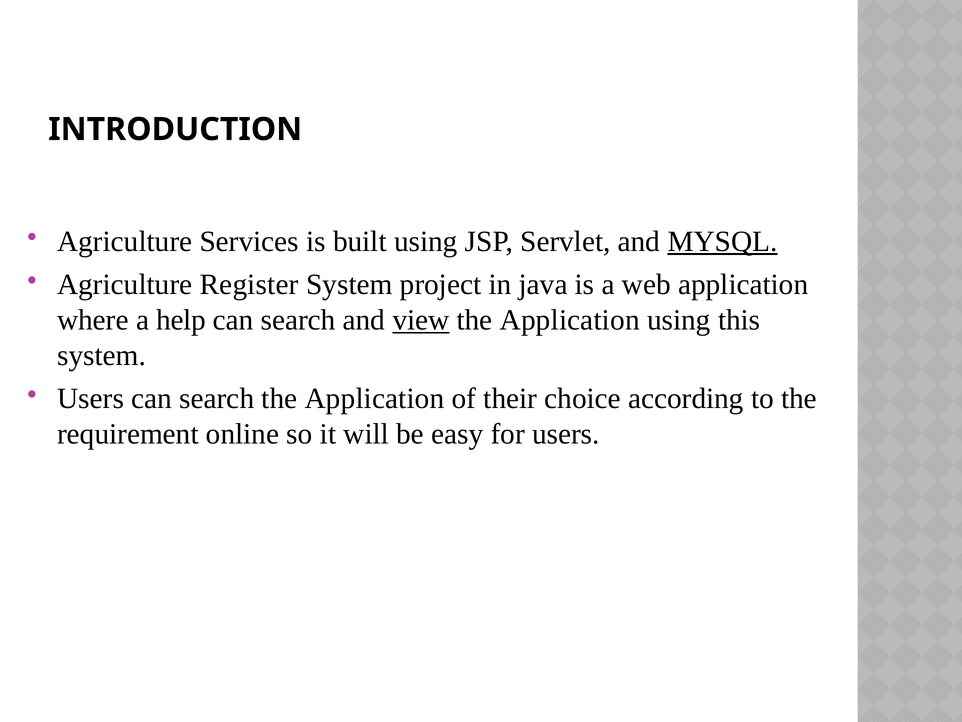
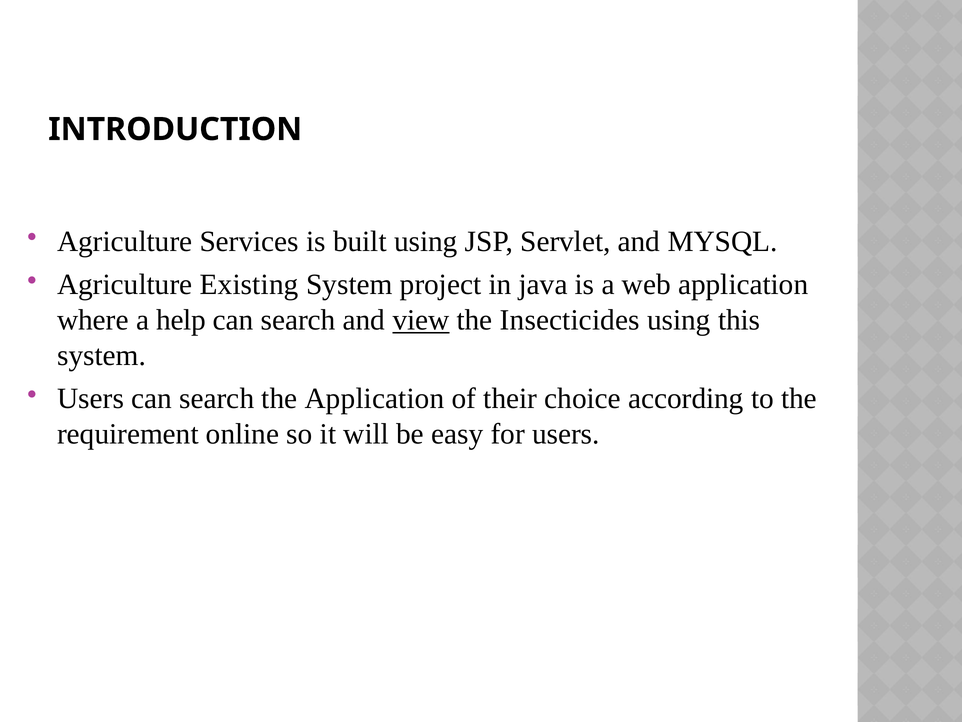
MYSQL underline: present -> none
Register: Register -> Existing
Application at (570, 320): Application -> Insecticides
